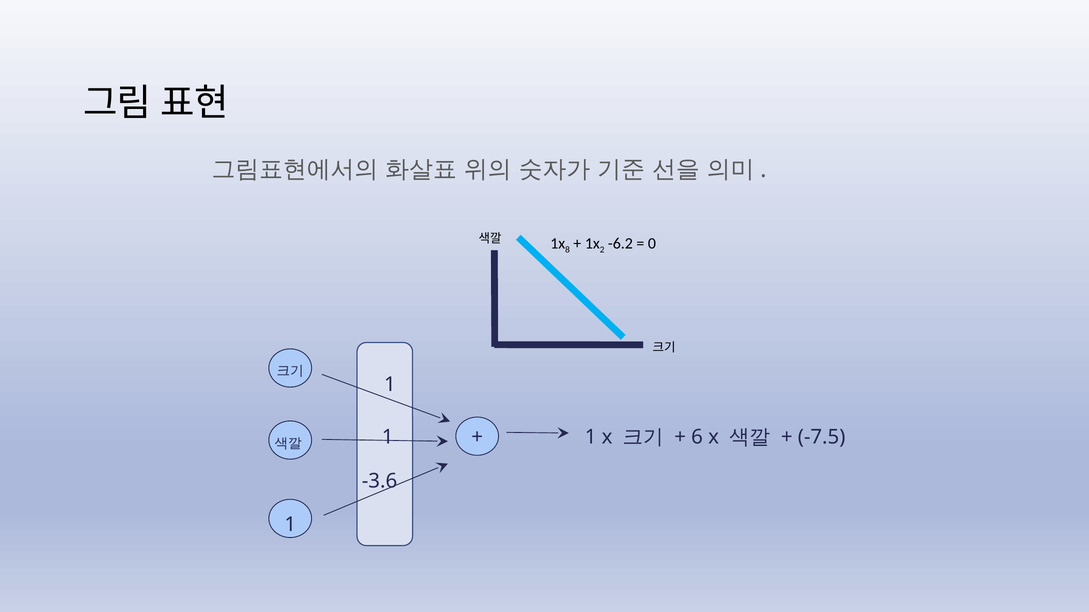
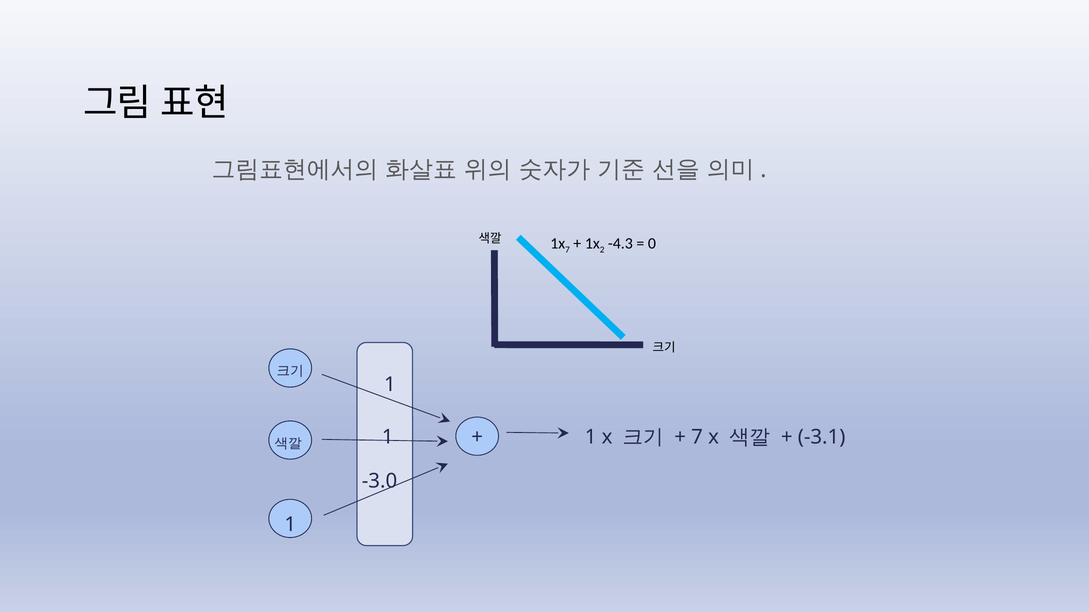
8 at (567, 250): 8 -> 7
-6.2: -6.2 -> -4.3
6 at (697, 437): 6 -> 7
-7.5: -7.5 -> -3.1
-3.6: -3.6 -> -3.0
